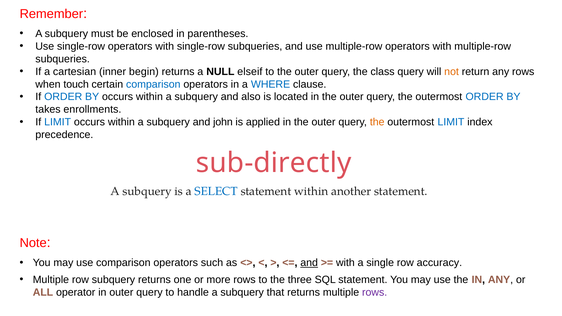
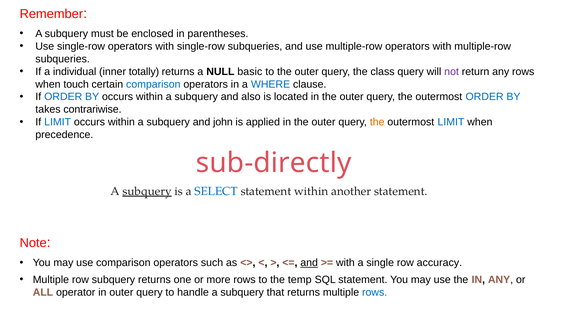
cartesian: cartesian -> individual
begin: begin -> totally
elseif: elseif -> basic
not colour: orange -> purple
enrollments: enrollments -> contrariwise
LIMIT index: index -> when
subquery at (147, 191) underline: none -> present
three: three -> temp
rows at (375, 292) colour: purple -> blue
